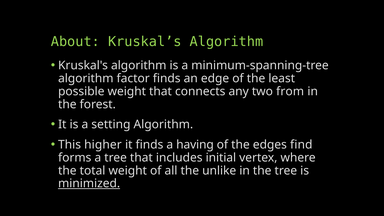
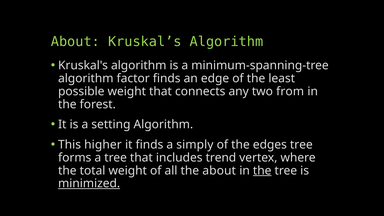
having: having -> simply
edges find: find -> tree
initial: initial -> trend
the unlike: unlike -> about
the at (262, 171) underline: none -> present
